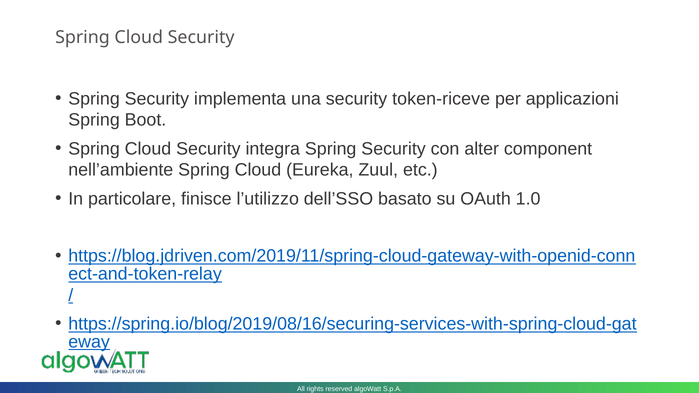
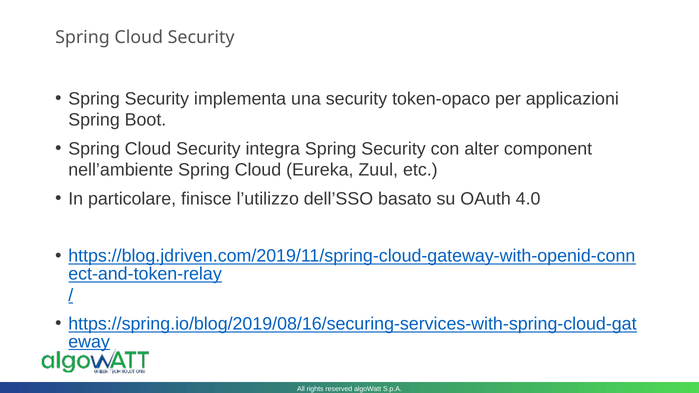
token-riceve: token-riceve -> token-opaco
1.0: 1.0 -> 4.0
